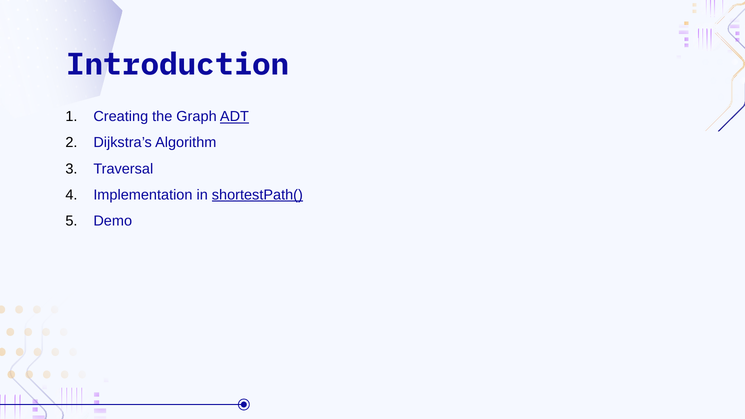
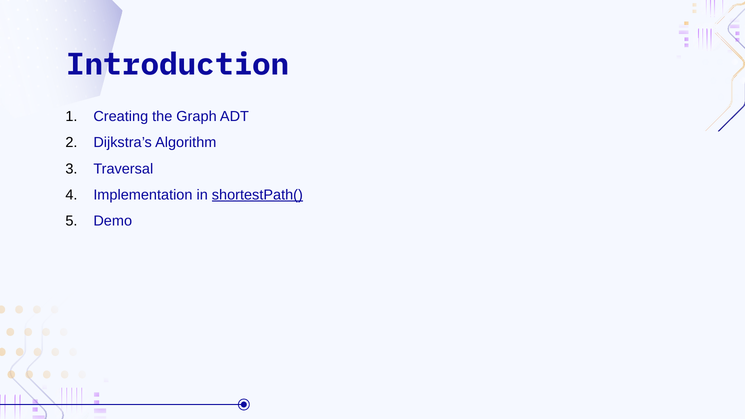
ADT underline: present -> none
